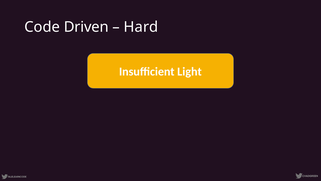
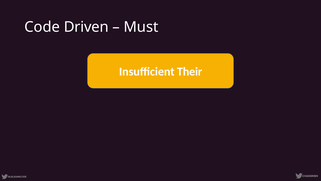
Hard: Hard -> Must
Light: Light -> Their
